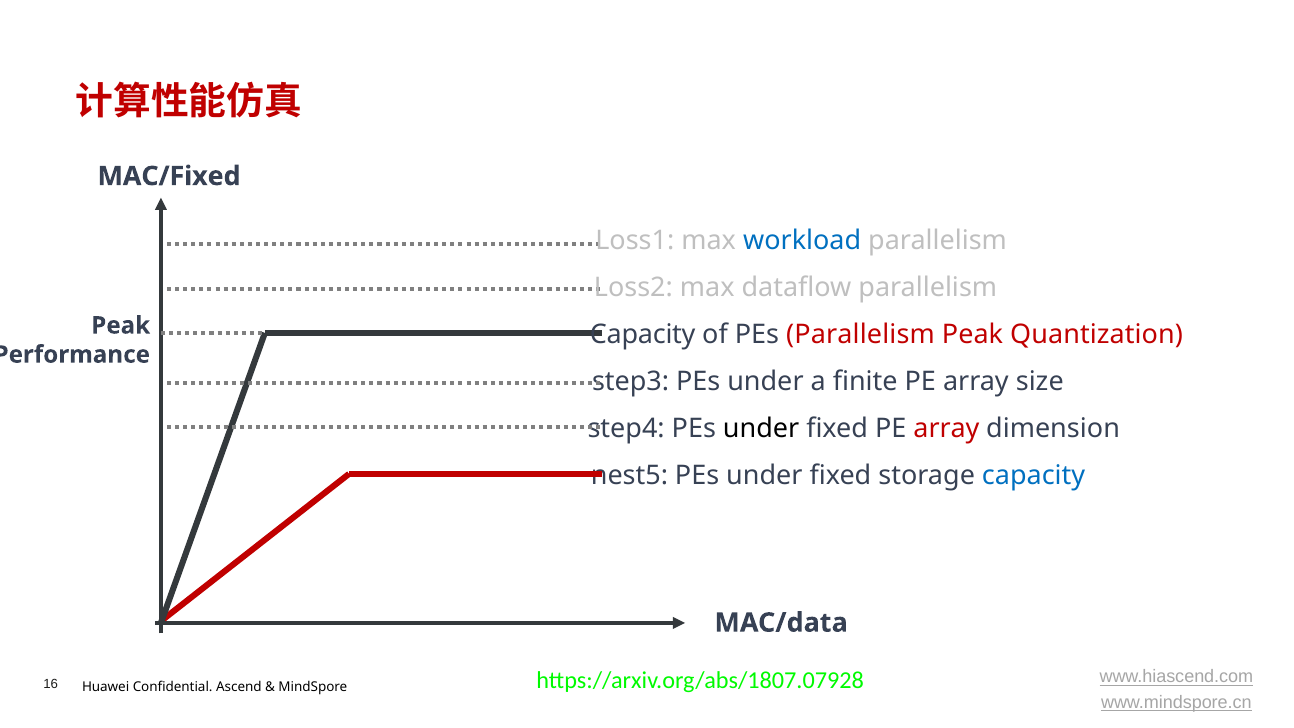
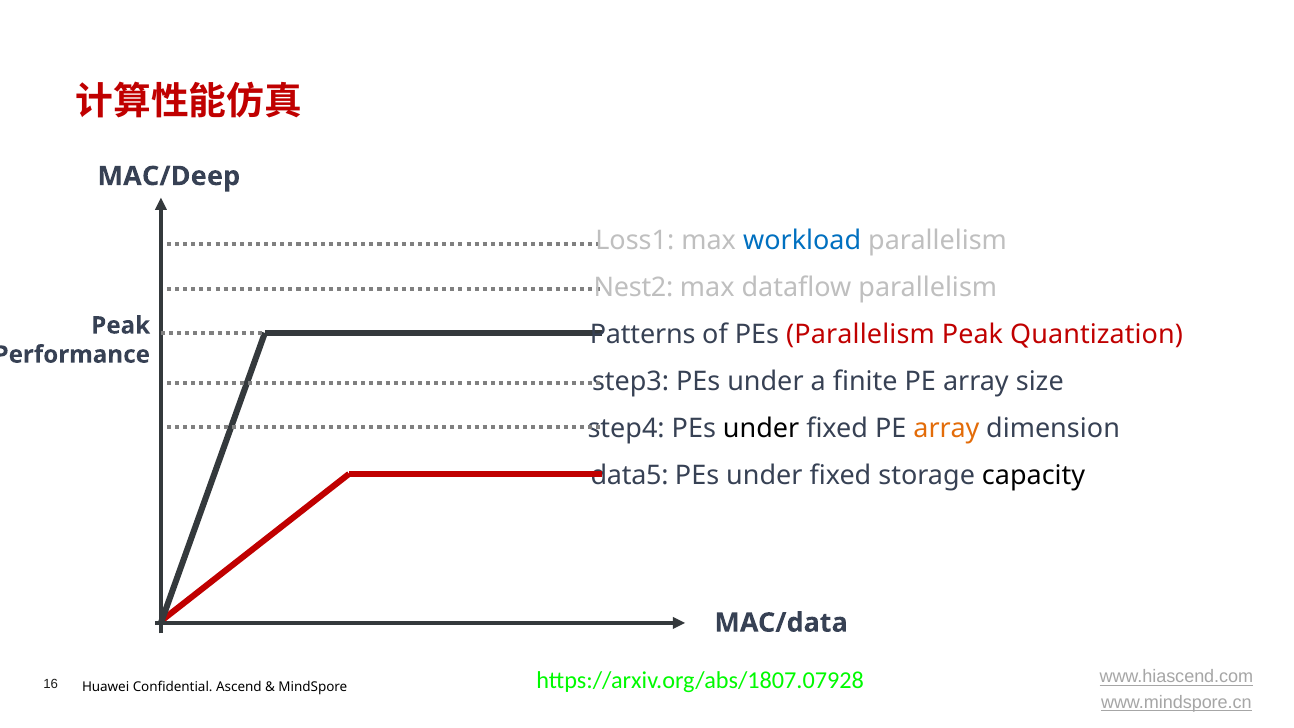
MAC/Fixed: MAC/Fixed -> MAC/Deep
Loss2: Loss2 -> Nest2
Capacity at (643, 335): Capacity -> Patterns
array at (946, 428) colour: red -> orange
nest5: nest5 -> data5
capacity at (1034, 475) colour: blue -> black
